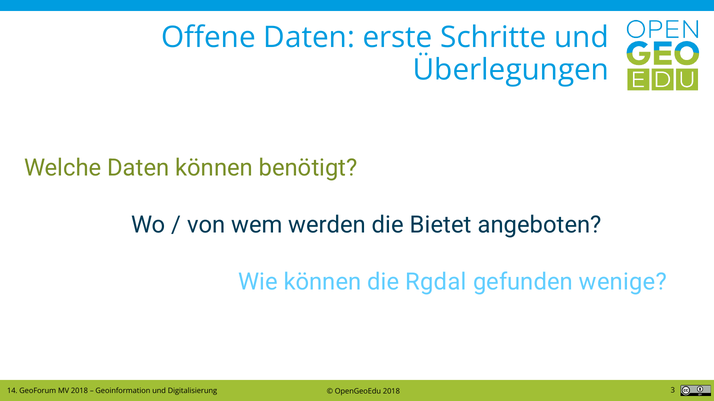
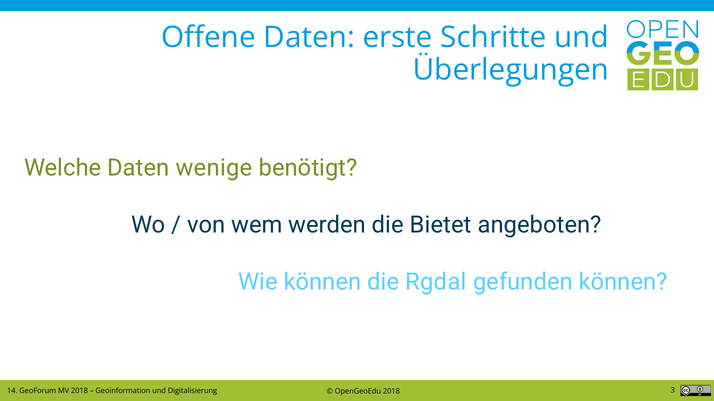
Daten können: können -> wenige
gefunden wenige: wenige -> können
